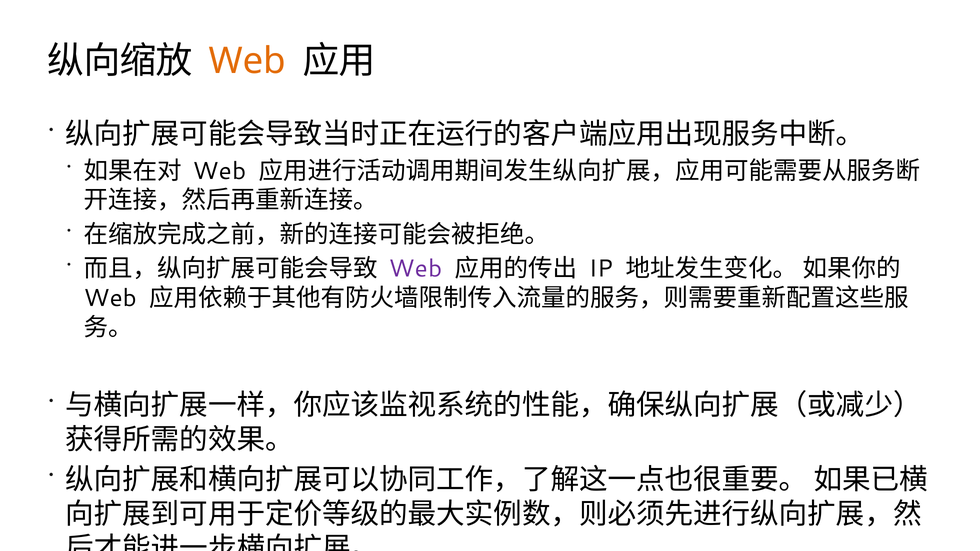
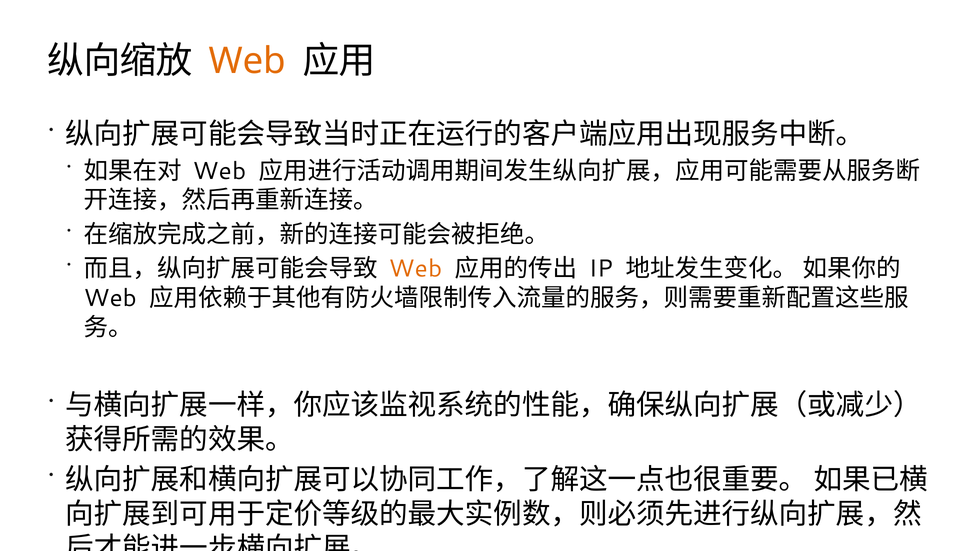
Web at (416, 269) colour: purple -> orange
